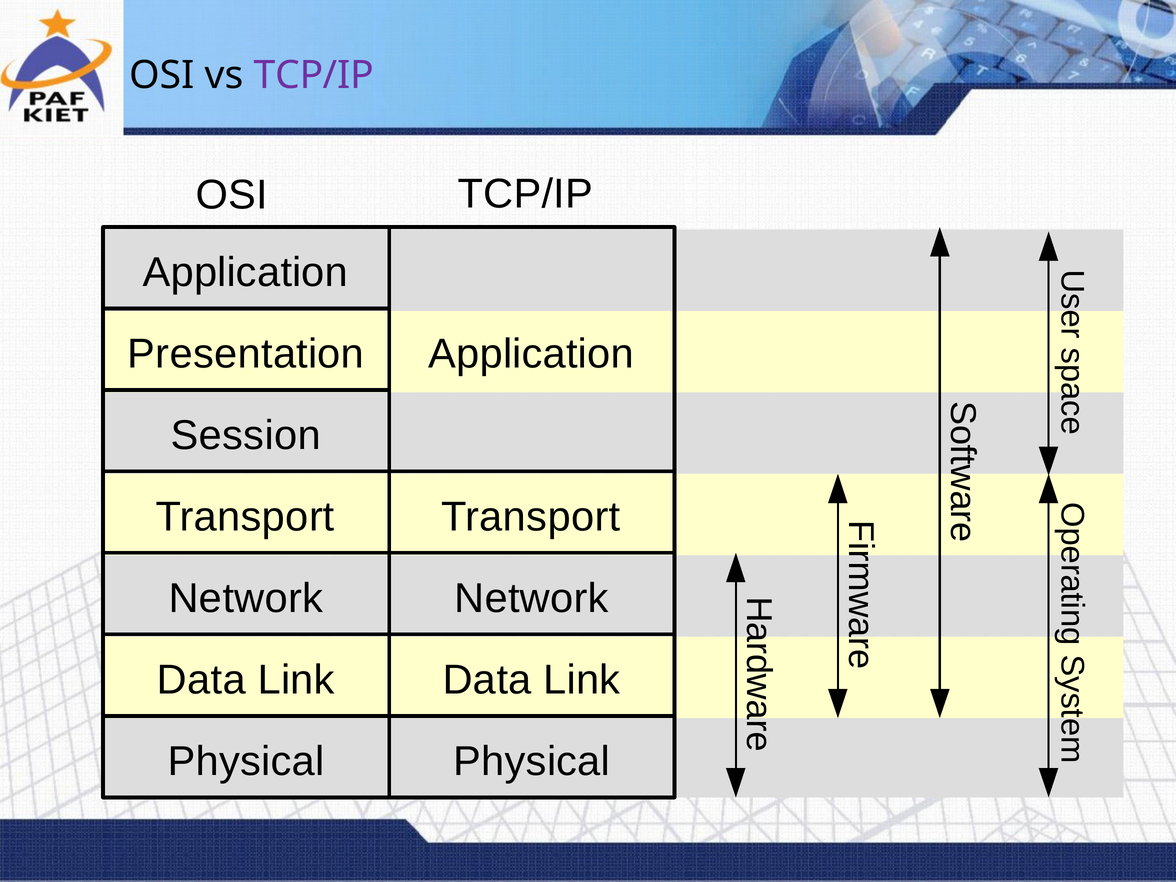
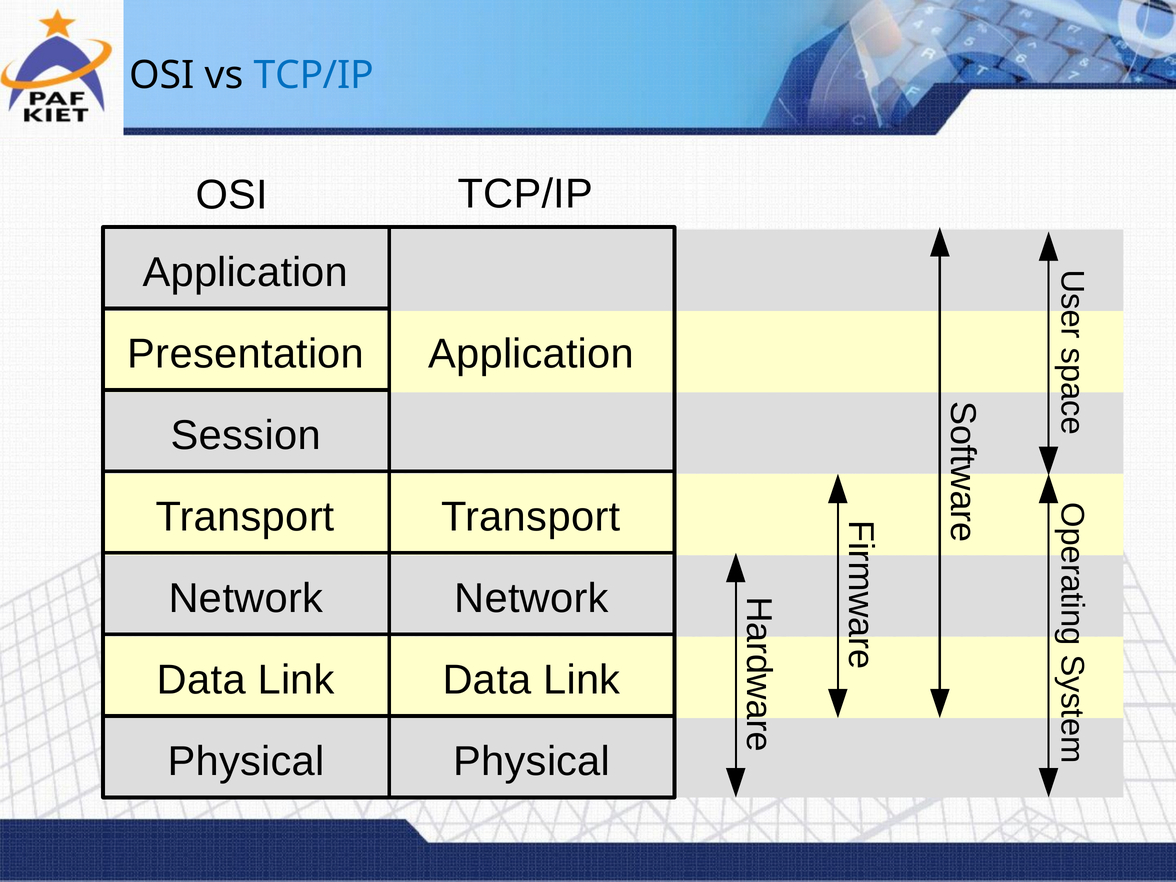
TCP/IP at (314, 75) colour: purple -> blue
